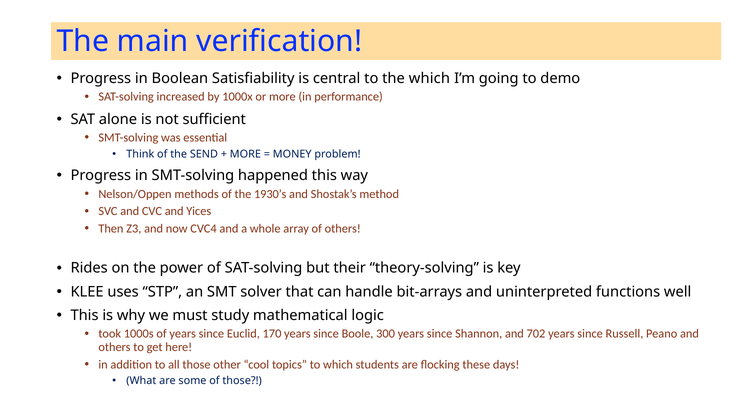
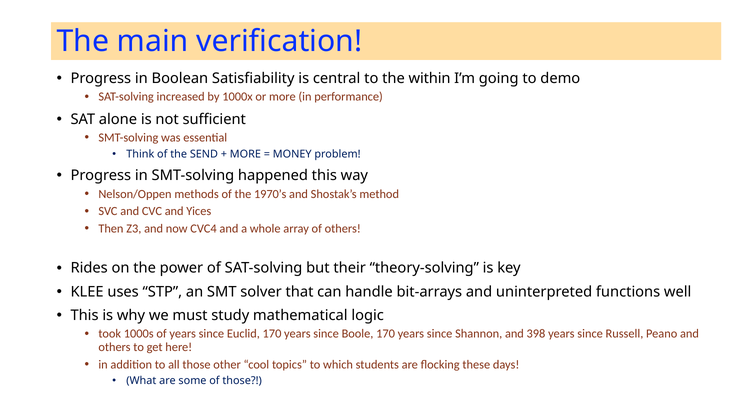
the which: which -> within
1930’s: 1930’s -> 1970’s
Boole 300: 300 -> 170
702: 702 -> 398
